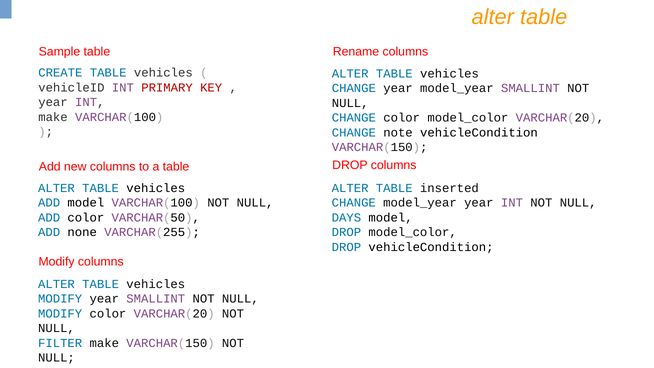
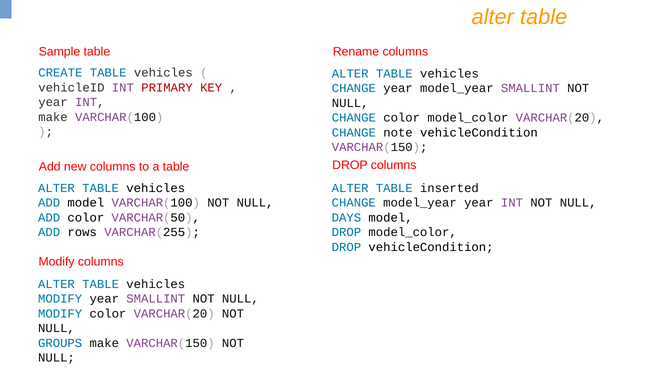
none: none -> rows
FILTER: FILTER -> GROUPS
